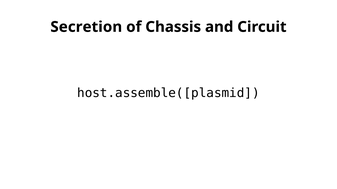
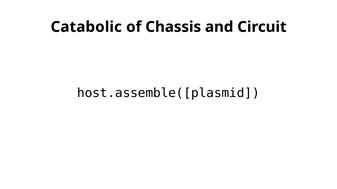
Secretion: Secretion -> Catabolic
